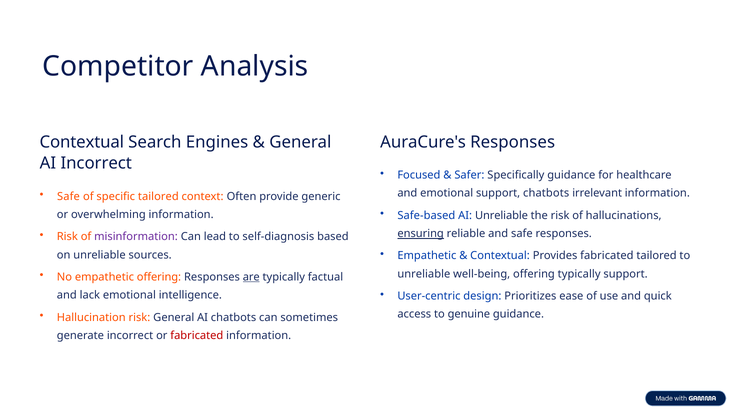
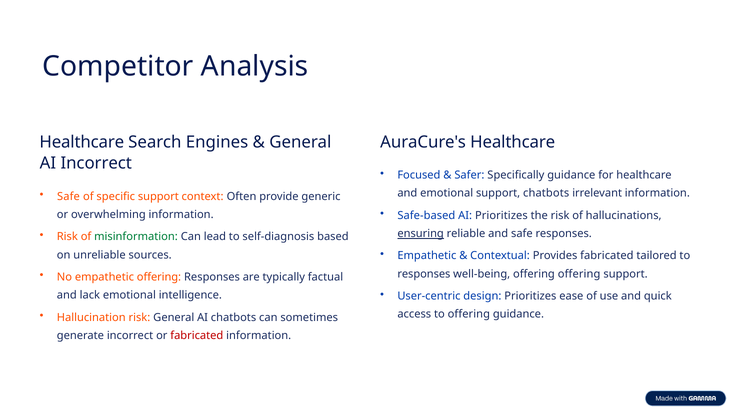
Contextual at (82, 142): Contextual -> Healthcare
AuraCure's Responses: Responses -> Healthcare
specific tailored: tailored -> support
AI Unreliable: Unreliable -> Prioritizes
misinformation colour: purple -> green
unreliable at (424, 274): unreliable -> responses
offering typically: typically -> offering
are underline: present -> none
to genuine: genuine -> offering
